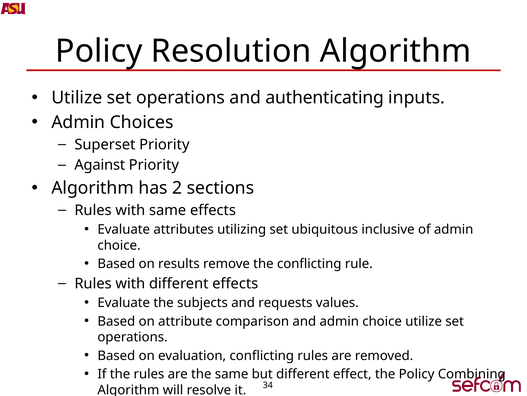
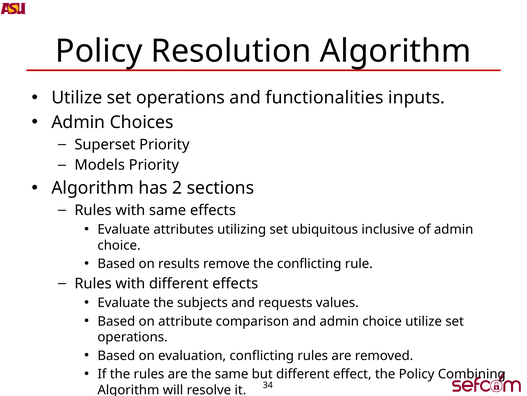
authenticating: authenticating -> functionalities
Against: Against -> Models
